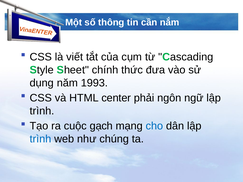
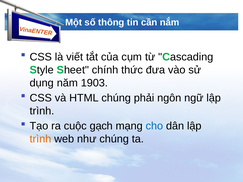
1993: 1993 -> 1903
HTML center: center -> chúng
trình at (41, 139) colour: blue -> orange
